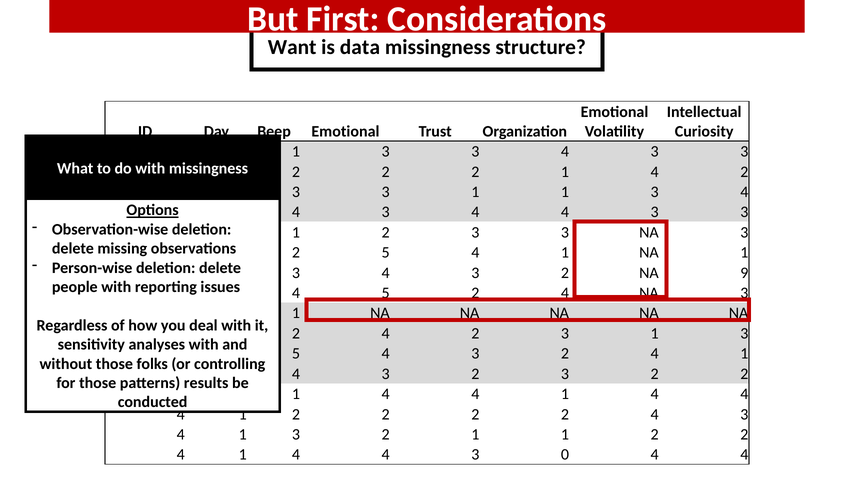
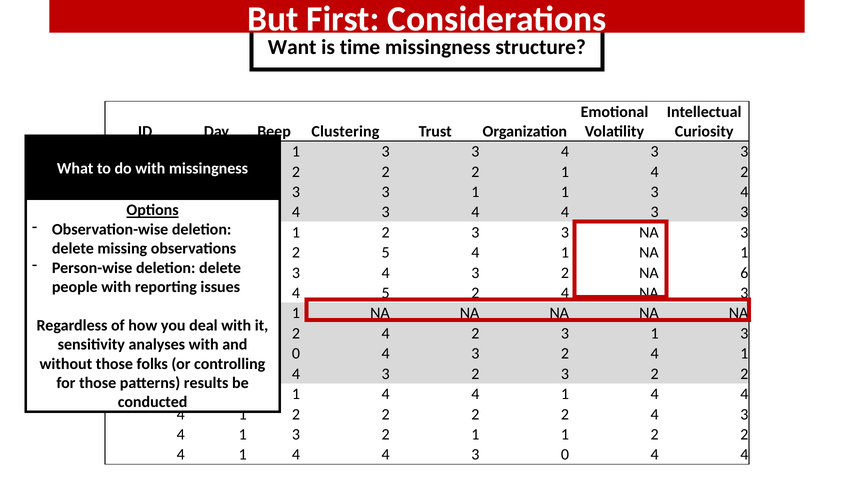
data: data -> time
Emotional at (345, 131): Emotional -> Clustering
9: 9 -> 6
5 at (296, 354): 5 -> 0
